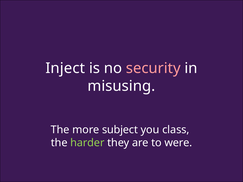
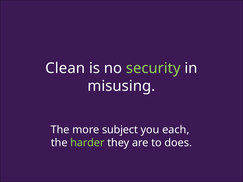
Inject: Inject -> Clean
security colour: pink -> light green
class: class -> each
were: were -> does
